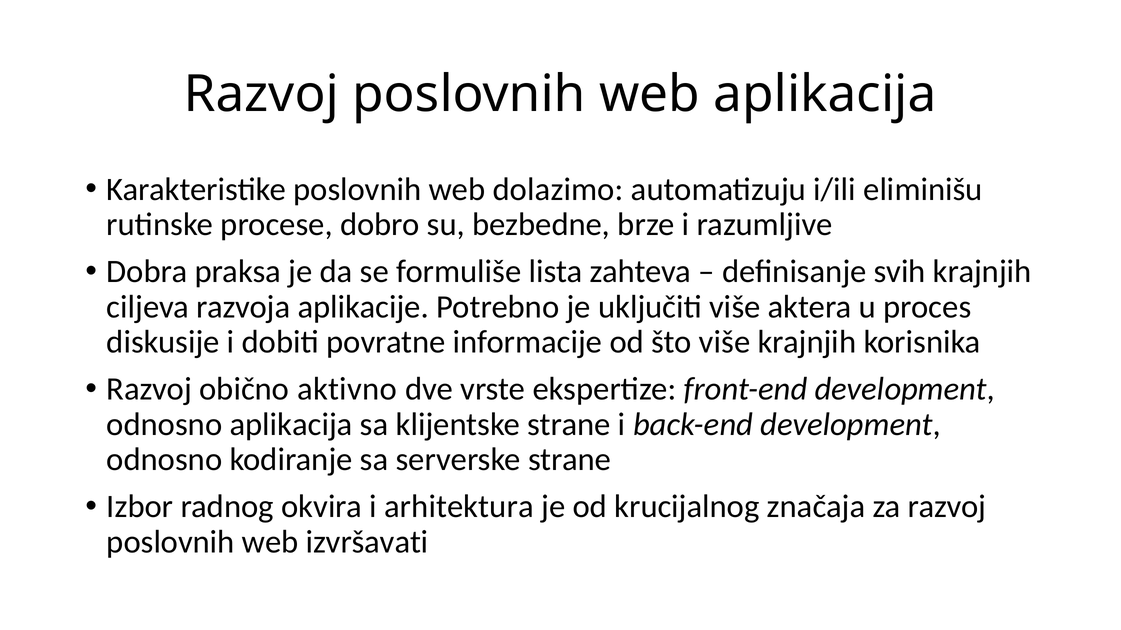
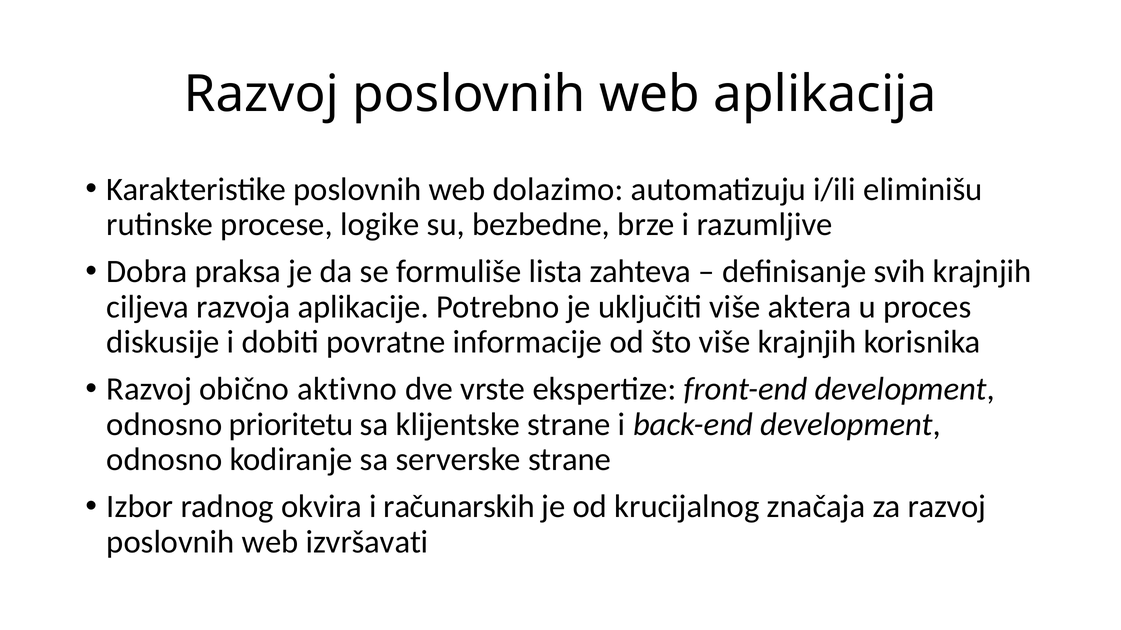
dobro: dobro -> logike
odnosno aplikacija: aplikacija -> prioritetu
arhitektura: arhitektura -> računarskih
